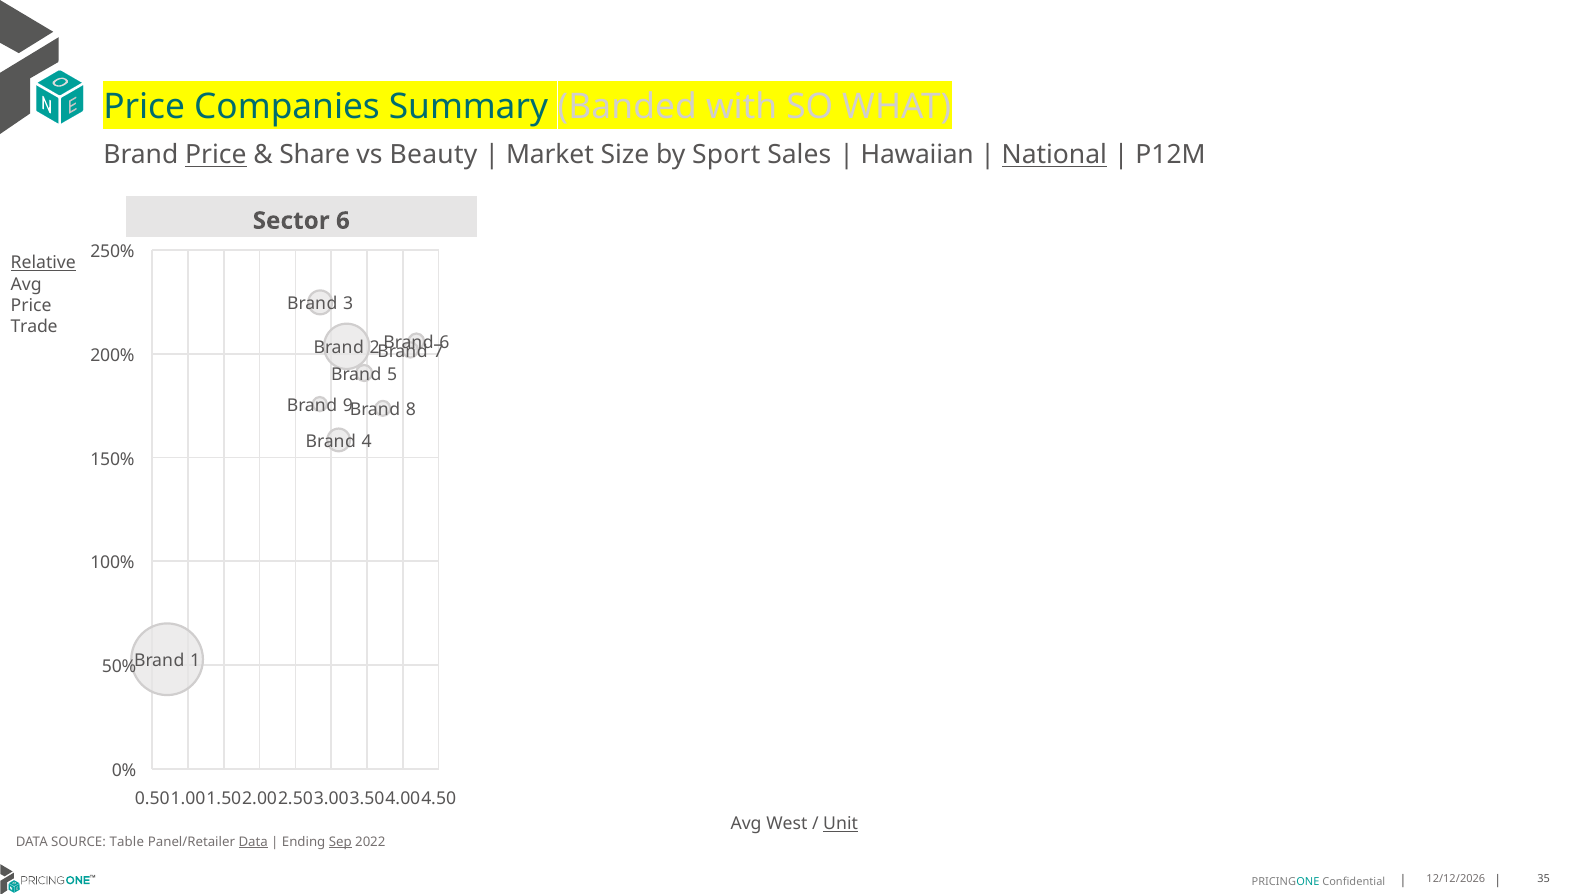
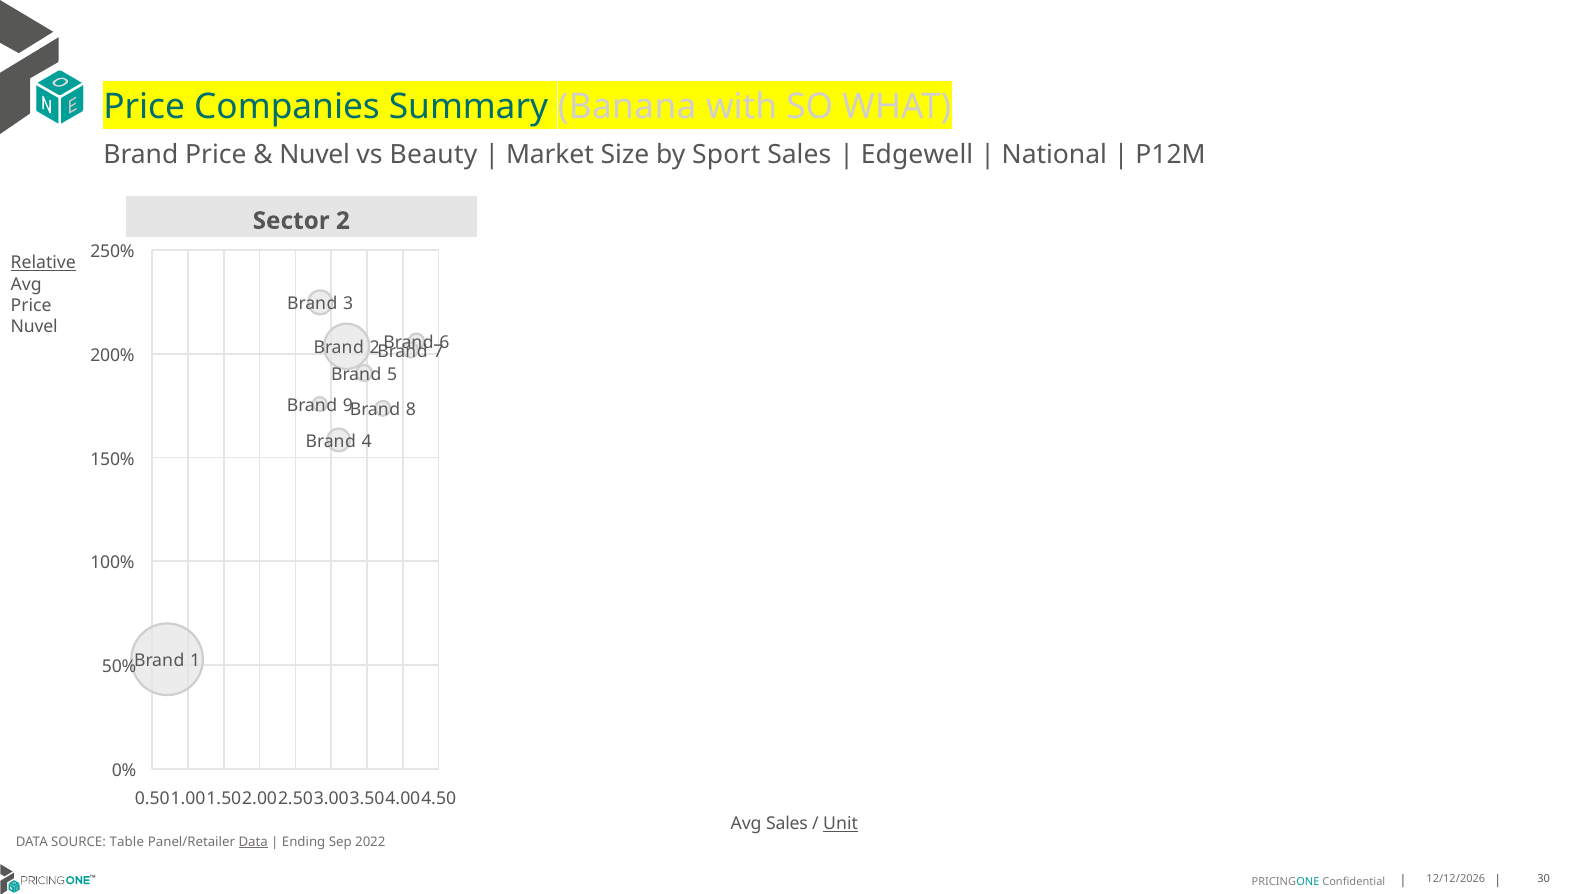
Banded: Banded -> Banana
Price at (216, 155) underline: present -> none
Share at (315, 155): Share -> Nuvel
Hawaiian: Hawaiian -> Edgewell
National underline: present -> none
Sector 6: 6 -> 2
Trade at (34, 326): Trade -> Nuvel
Avg West: West -> Sales
Sep underline: present -> none
35: 35 -> 30
